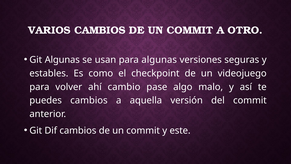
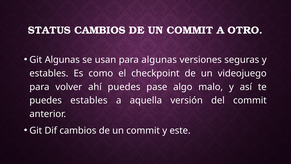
VARIOS: VARIOS -> STATUS
ahí cambio: cambio -> puedes
puedes cambios: cambios -> estables
